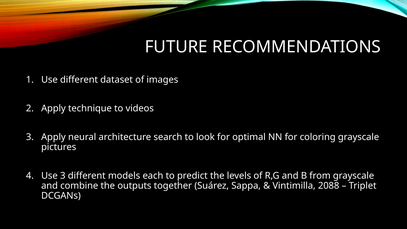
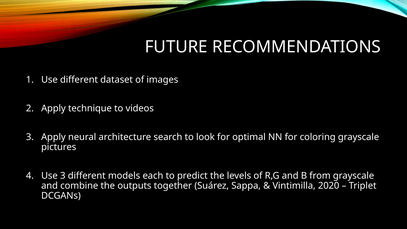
2088: 2088 -> 2020
